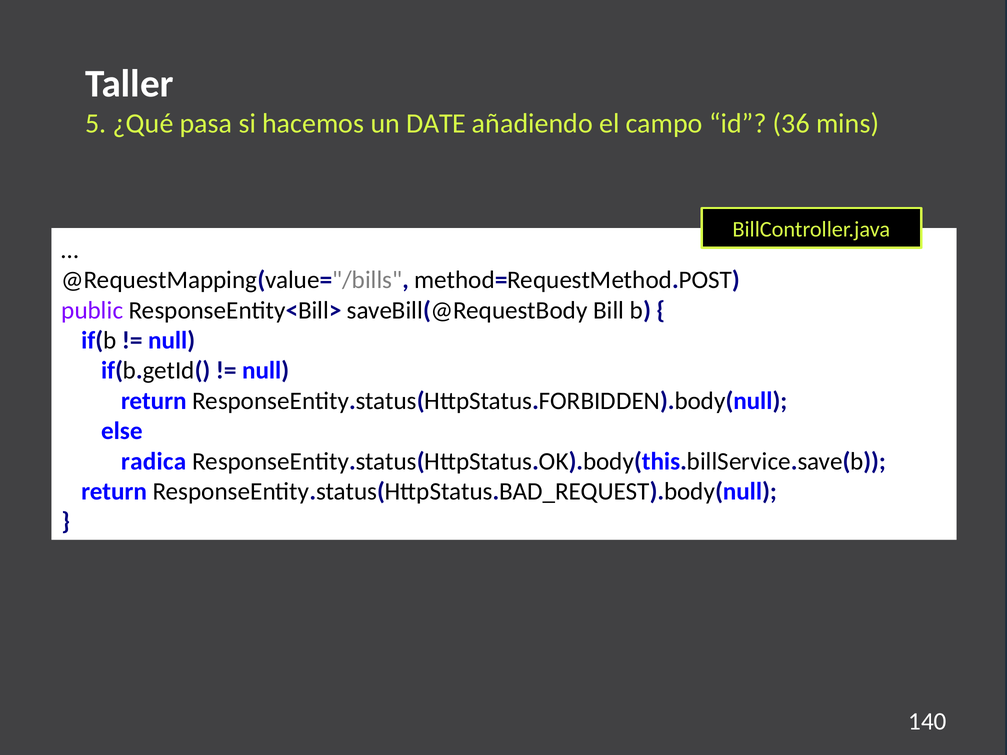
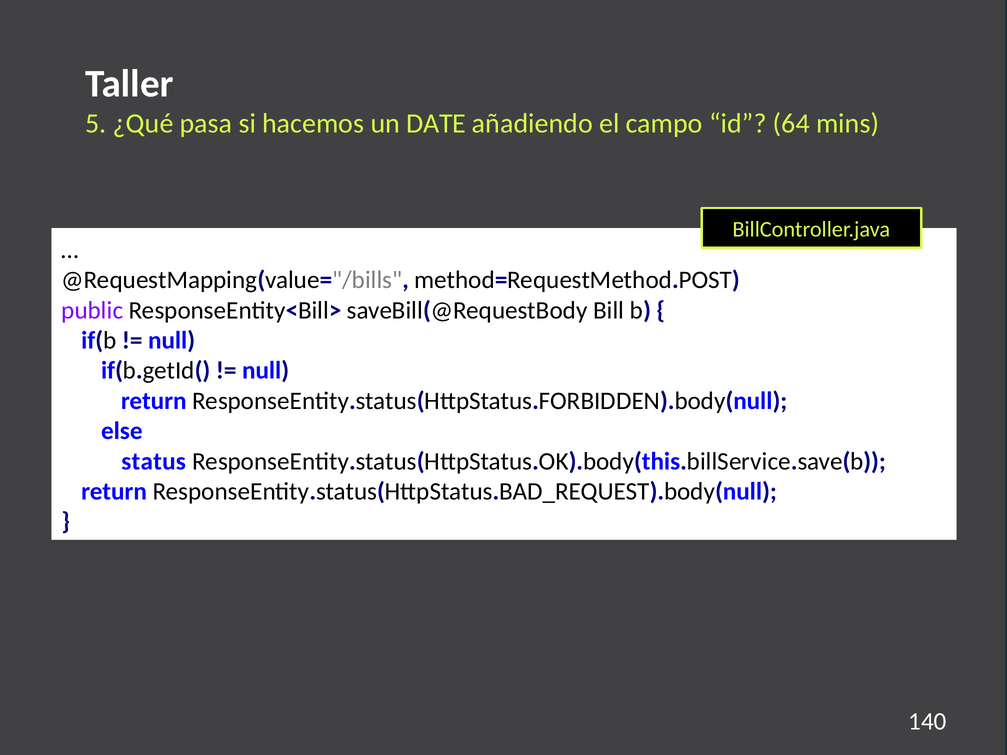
36: 36 -> 64
radica: radica -> status
